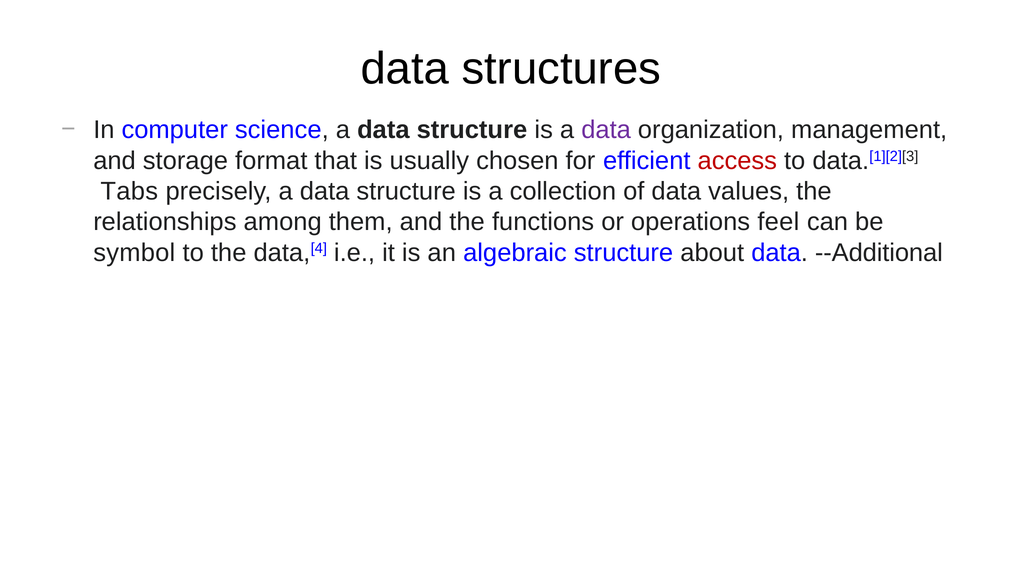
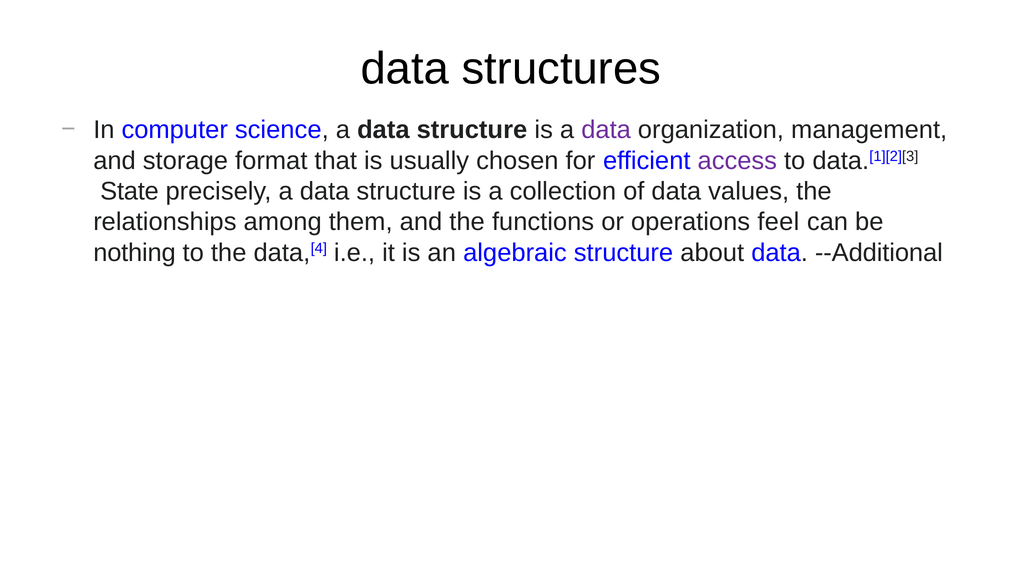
access colour: red -> purple
Tabs: Tabs -> State
symbol: symbol -> nothing
